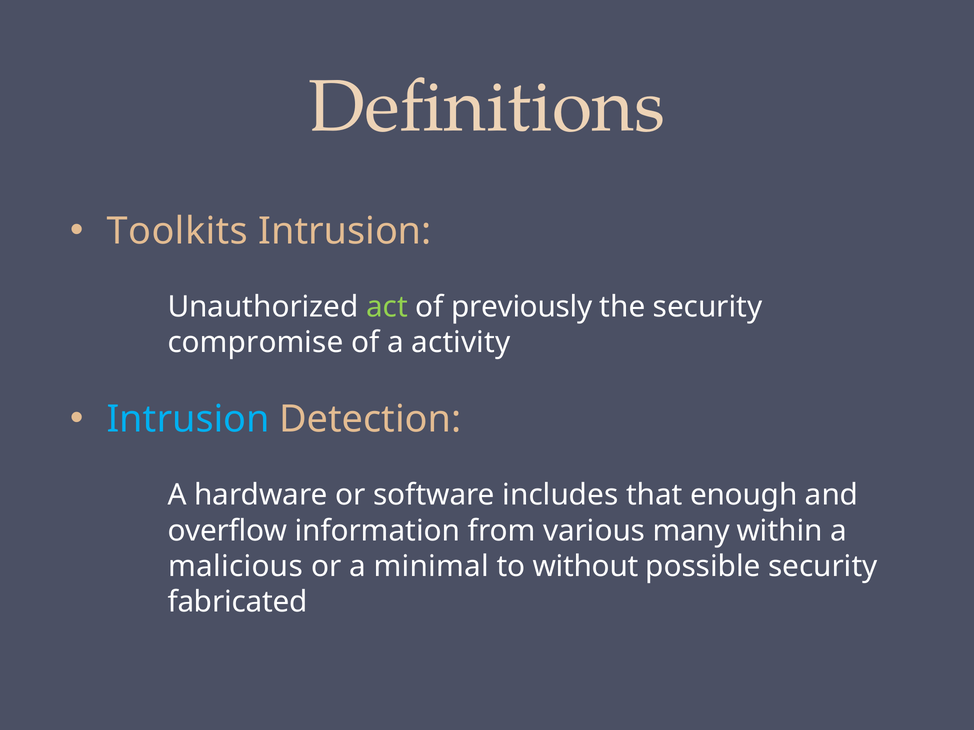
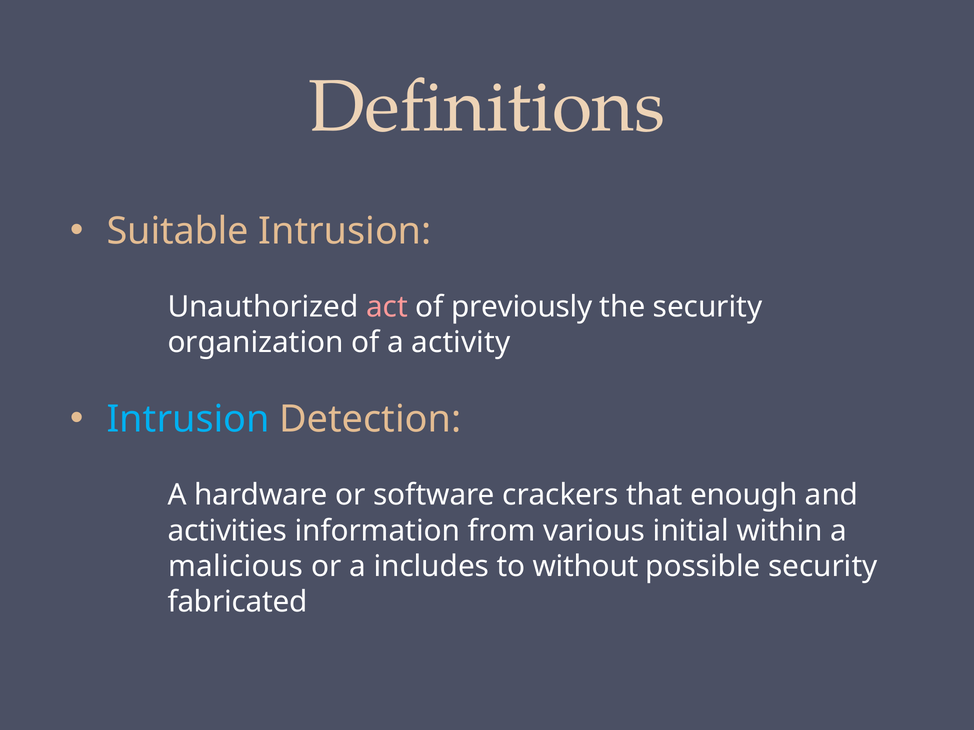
Toolkits: Toolkits -> Suitable
act colour: light green -> pink
compromise: compromise -> organization
includes: includes -> crackers
overflow: overflow -> activities
many: many -> initial
minimal: minimal -> includes
